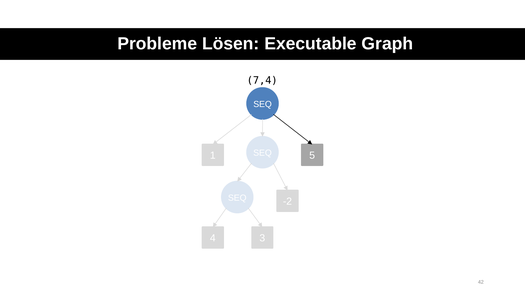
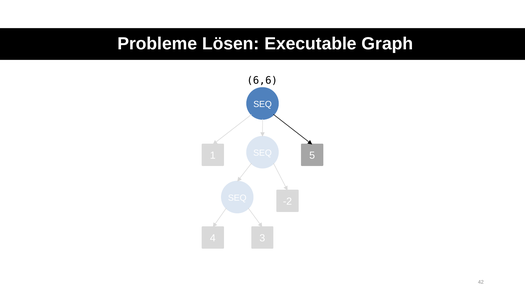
7,4: 7,4 -> 6,6
